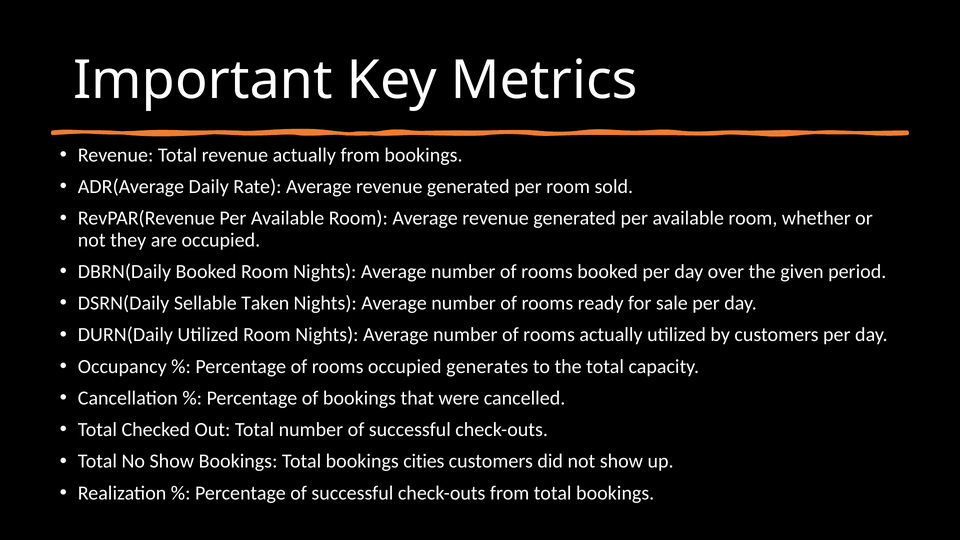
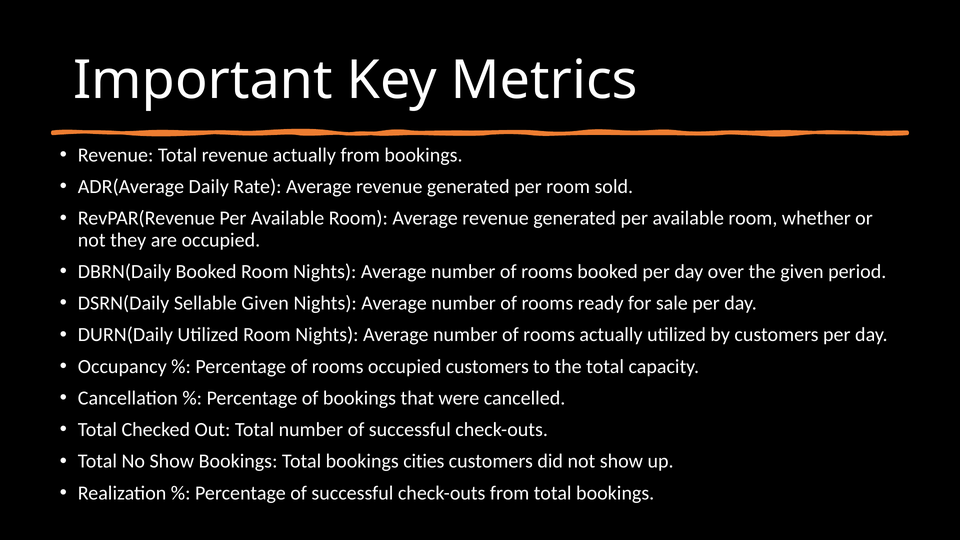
Sellable Taken: Taken -> Given
occupied generates: generates -> customers
